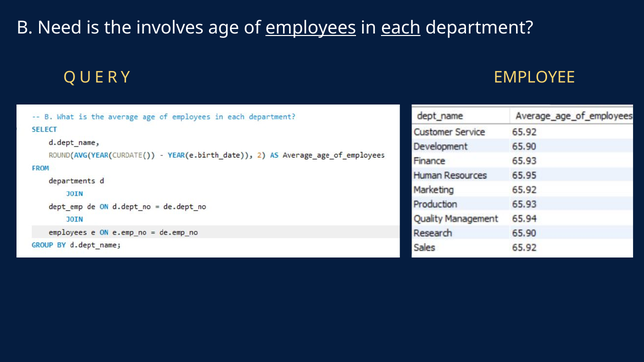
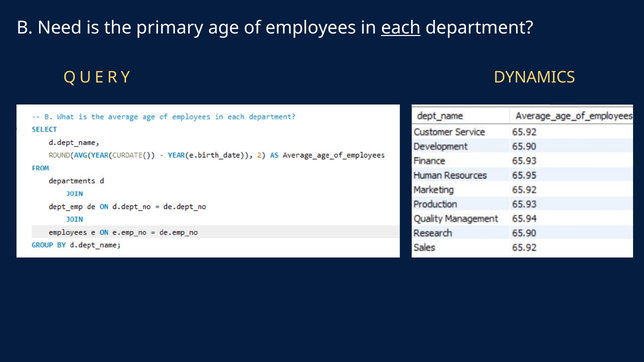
involves: involves -> primary
employees underline: present -> none
EMPLOYEE: EMPLOYEE -> DYNAMICS
